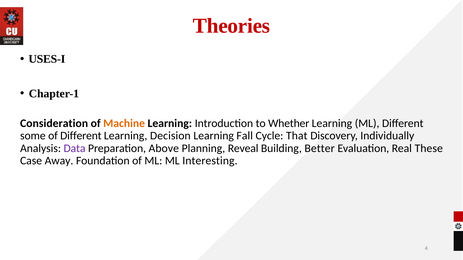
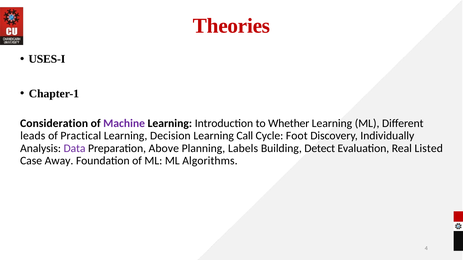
Machine colour: orange -> purple
some: some -> leads
of Different: Different -> Practical
Fall: Fall -> Call
That: That -> Foot
Reveal: Reveal -> Labels
Better: Better -> Detect
These: These -> Listed
Interesting: Interesting -> Algorithms
